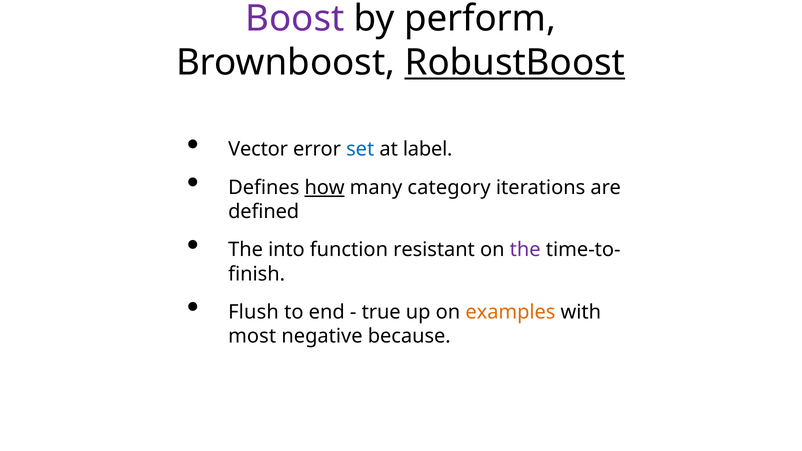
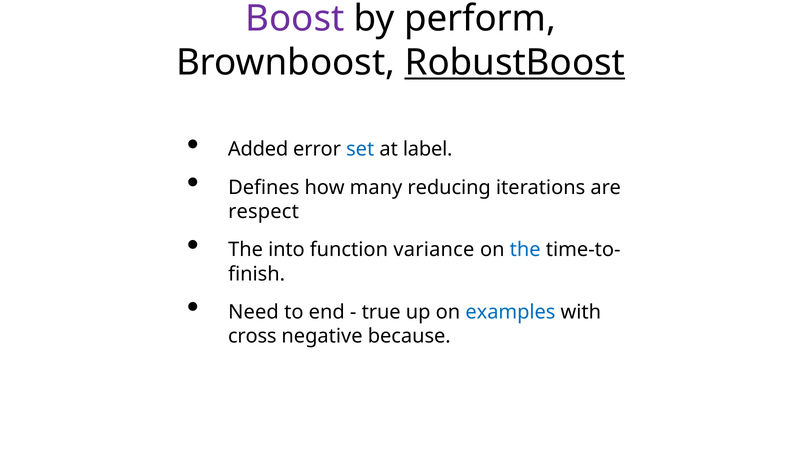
Vector: Vector -> Added
how underline: present -> none
category: category -> reducing
defined: defined -> respect
resistant: resistant -> variance
the at (525, 250) colour: purple -> blue
Flush: Flush -> Need
examples colour: orange -> blue
most: most -> cross
